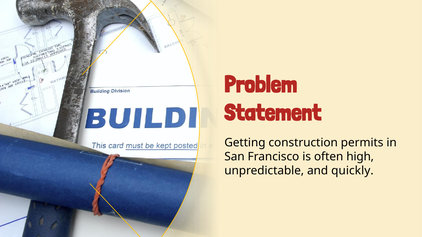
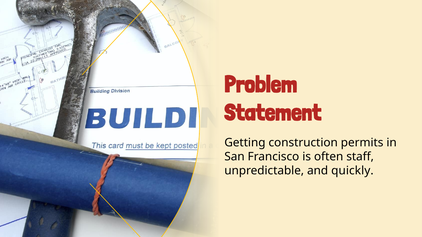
high: high -> staff
